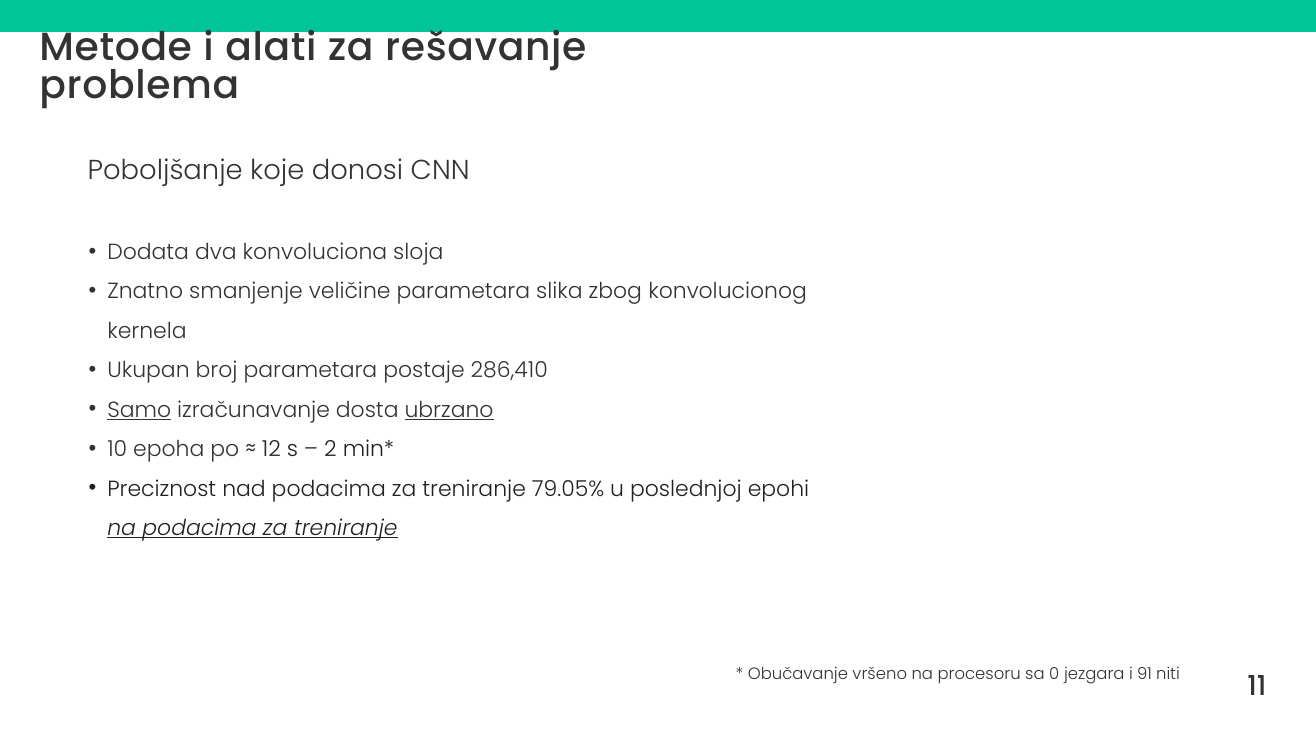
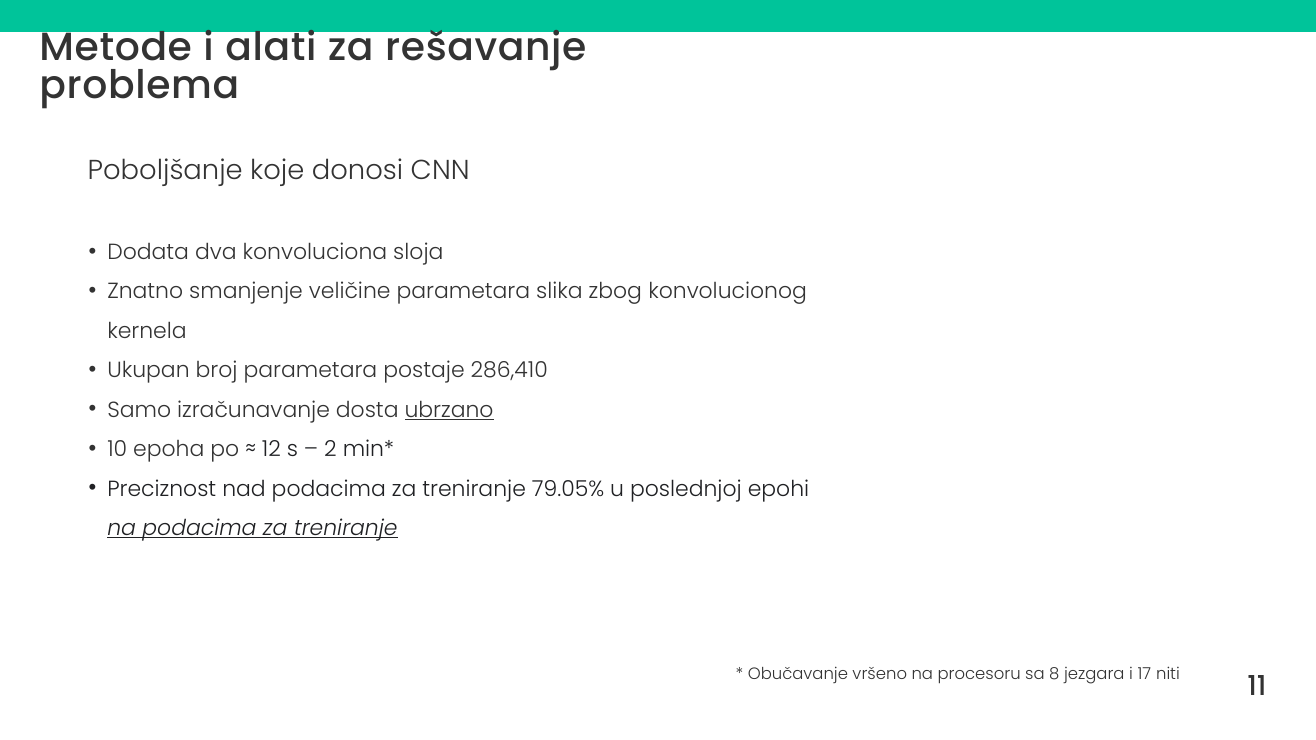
Samo underline: present -> none
0: 0 -> 8
91: 91 -> 17
